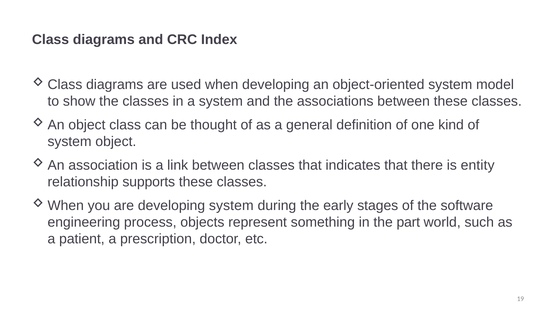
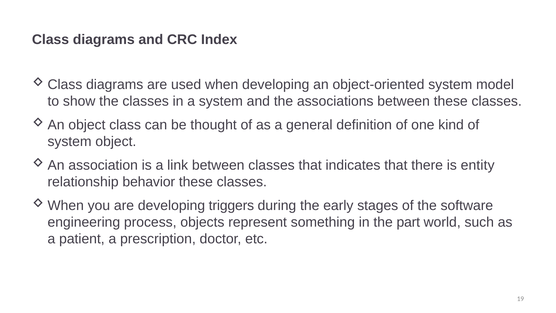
supports: supports -> behavior
developing system: system -> triggers
